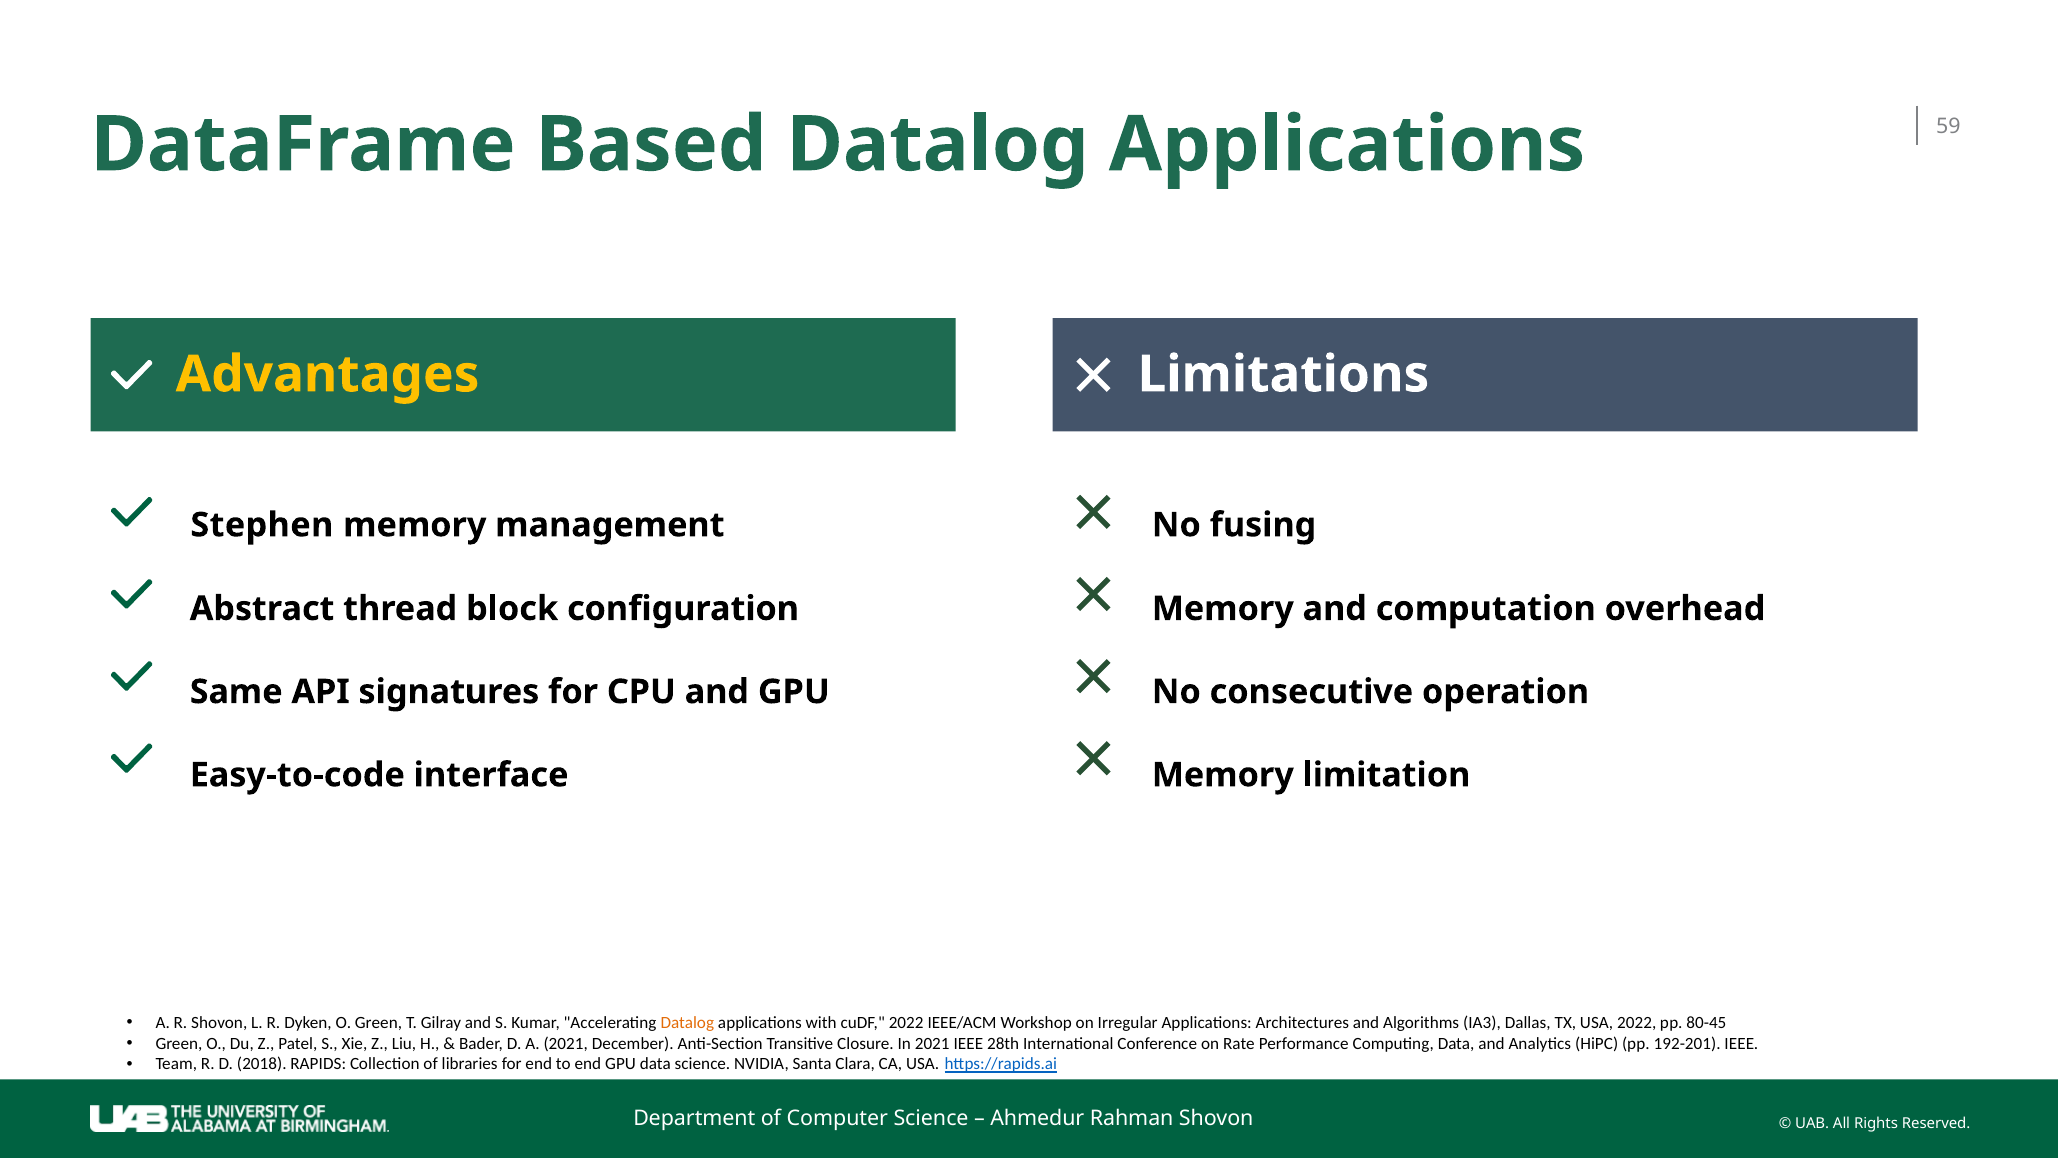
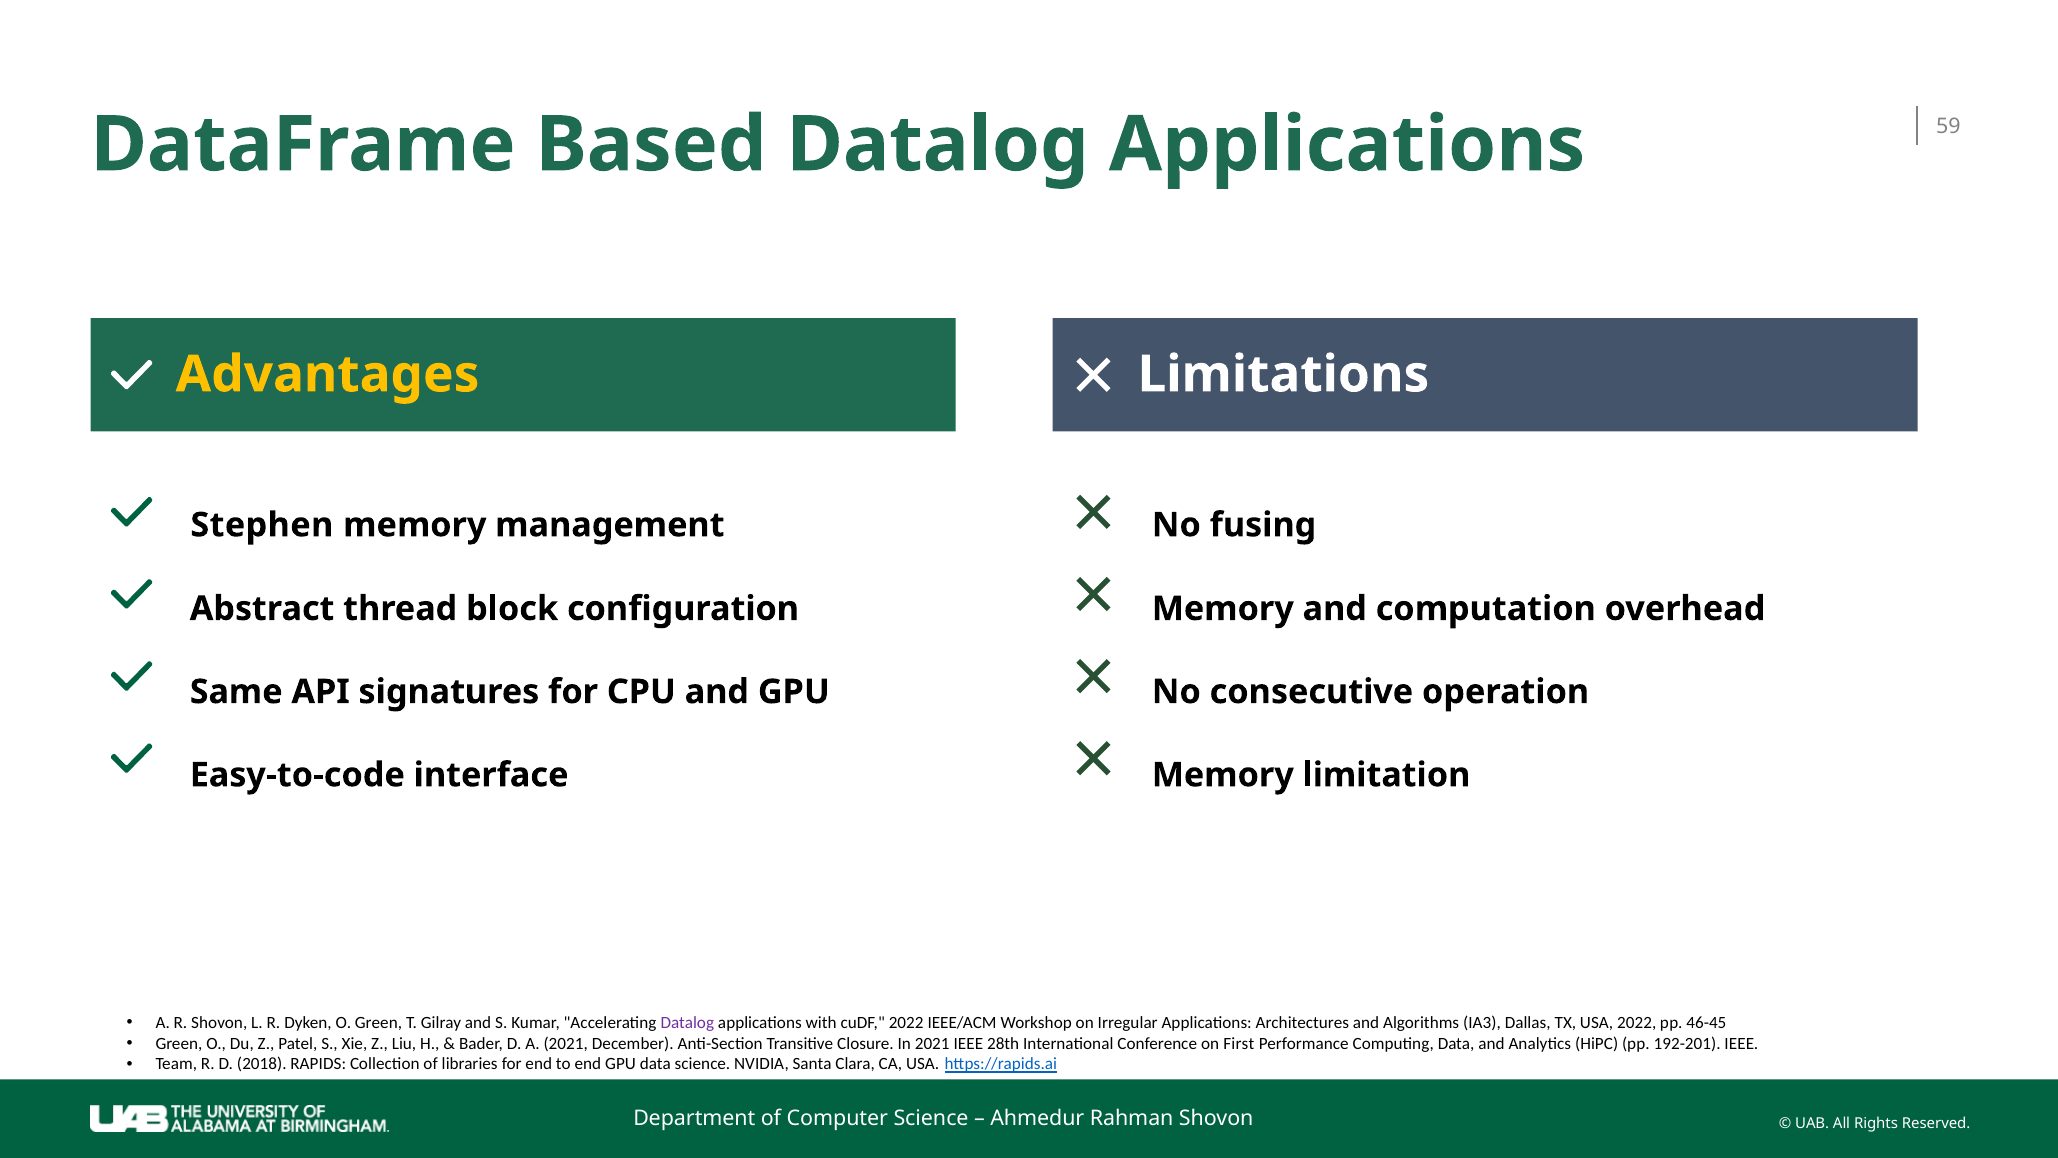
Datalog at (687, 1023) colour: orange -> purple
80-45: 80-45 -> 46-45
Rate: Rate -> First
